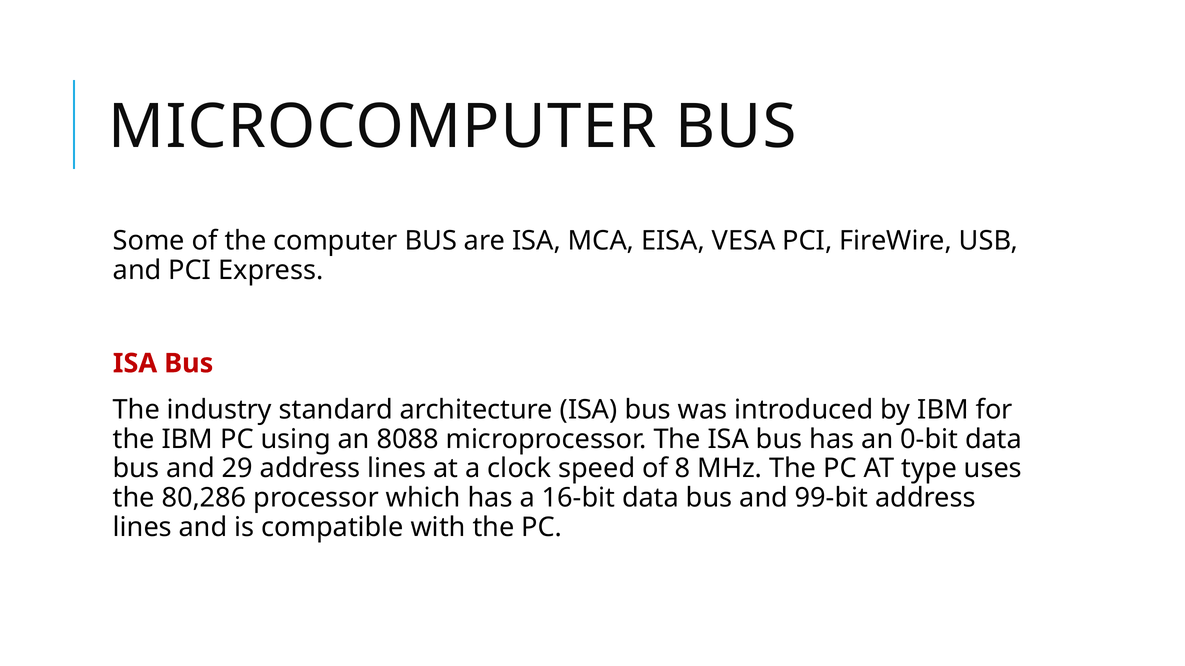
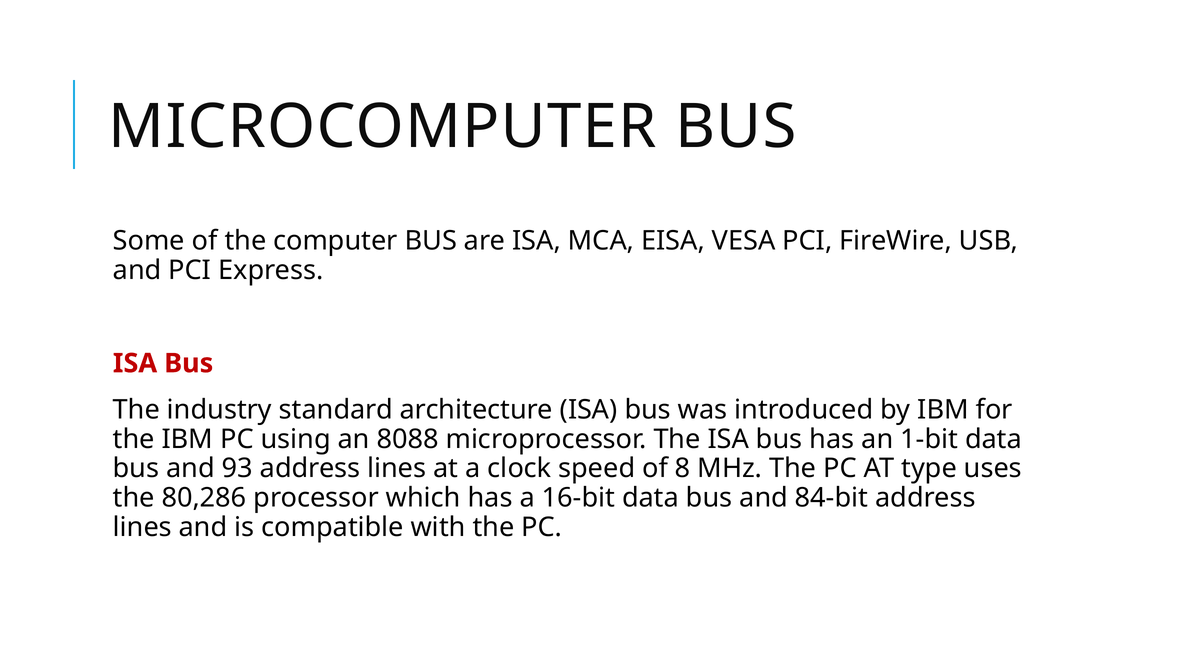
0-bit: 0-bit -> 1-bit
29: 29 -> 93
99-bit: 99-bit -> 84-bit
